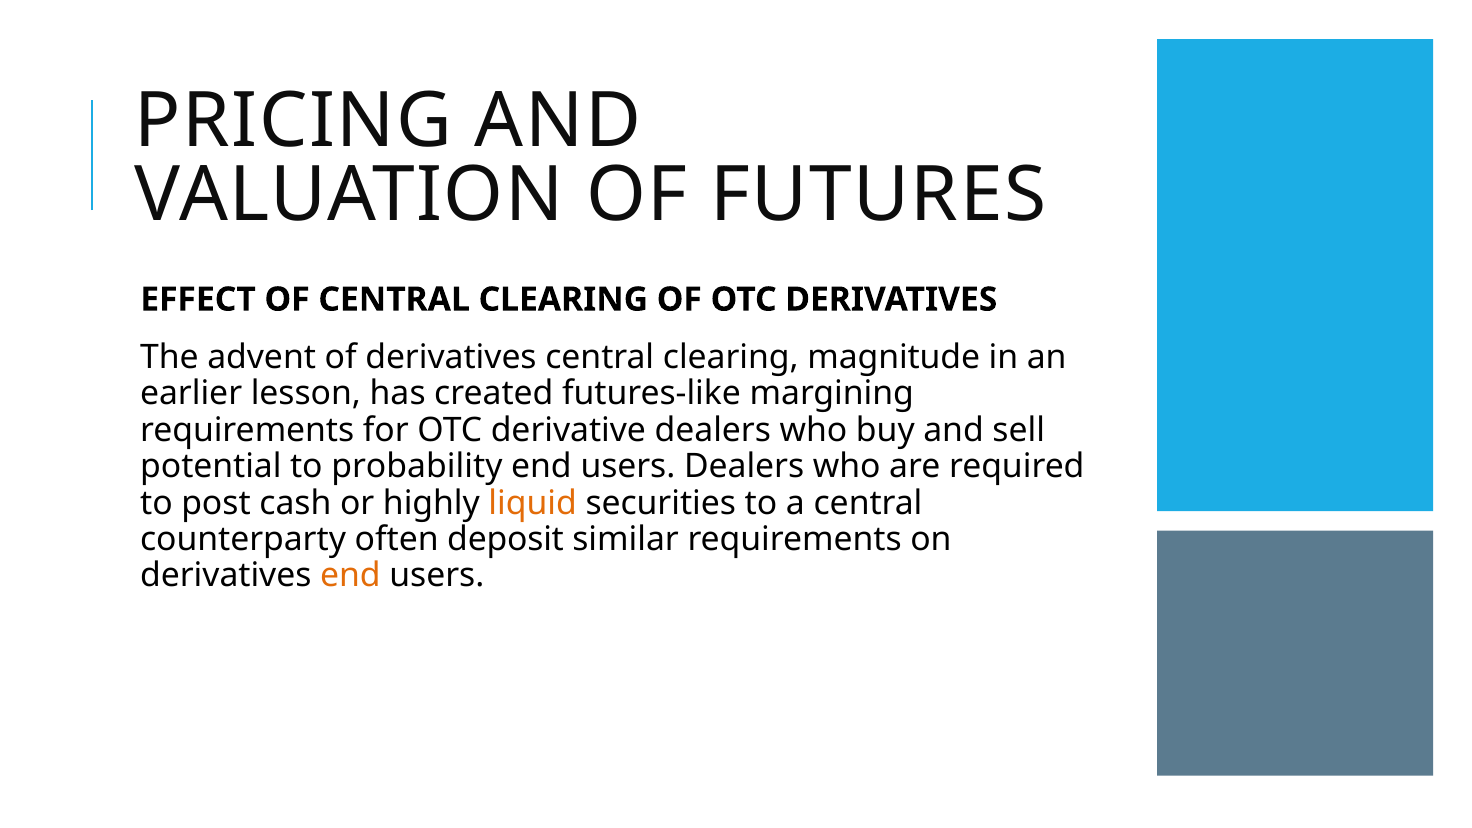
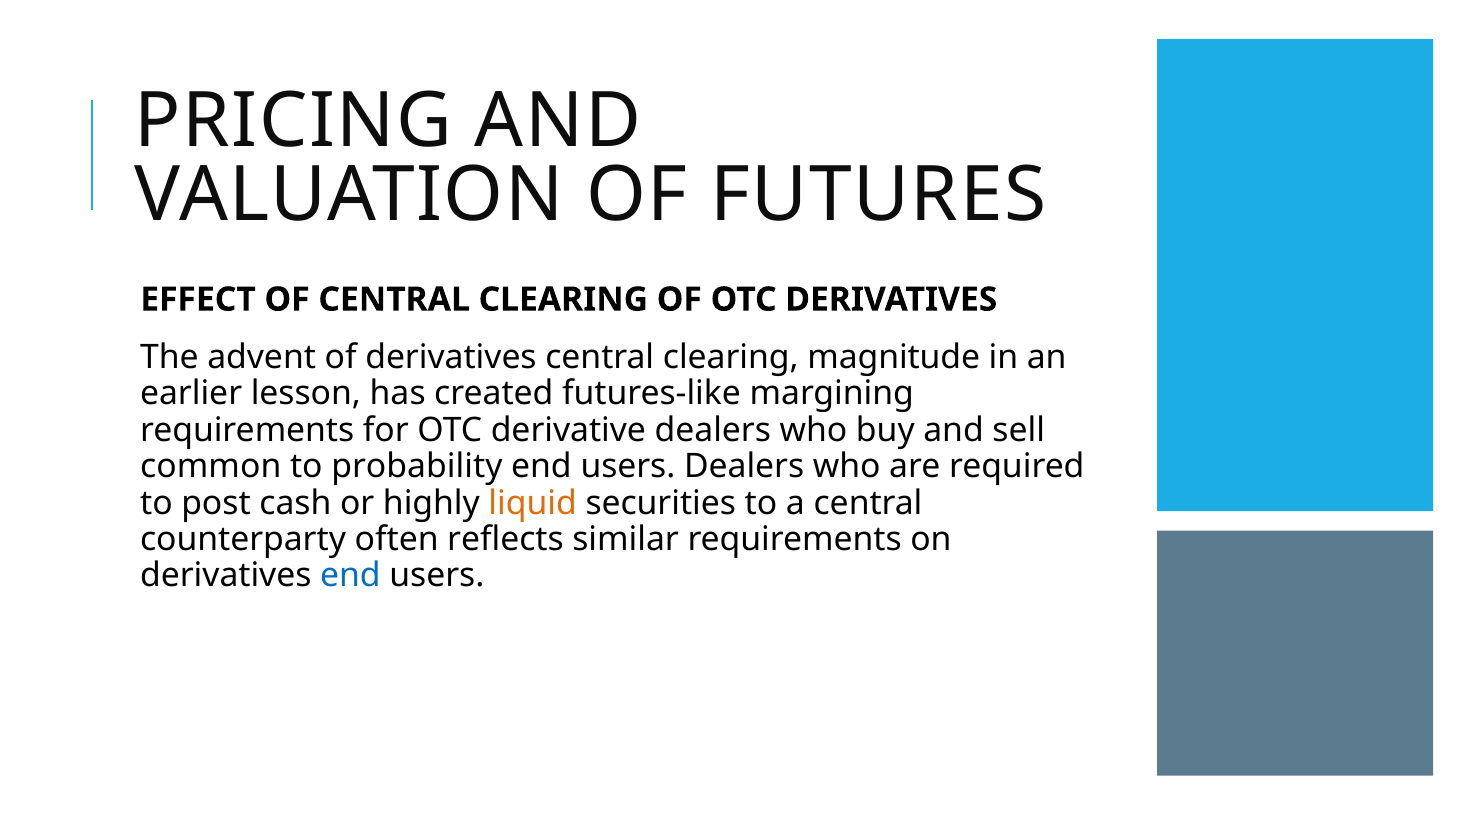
potential: potential -> common
deposit: deposit -> reflects
end at (350, 576) colour: orange -> blue
